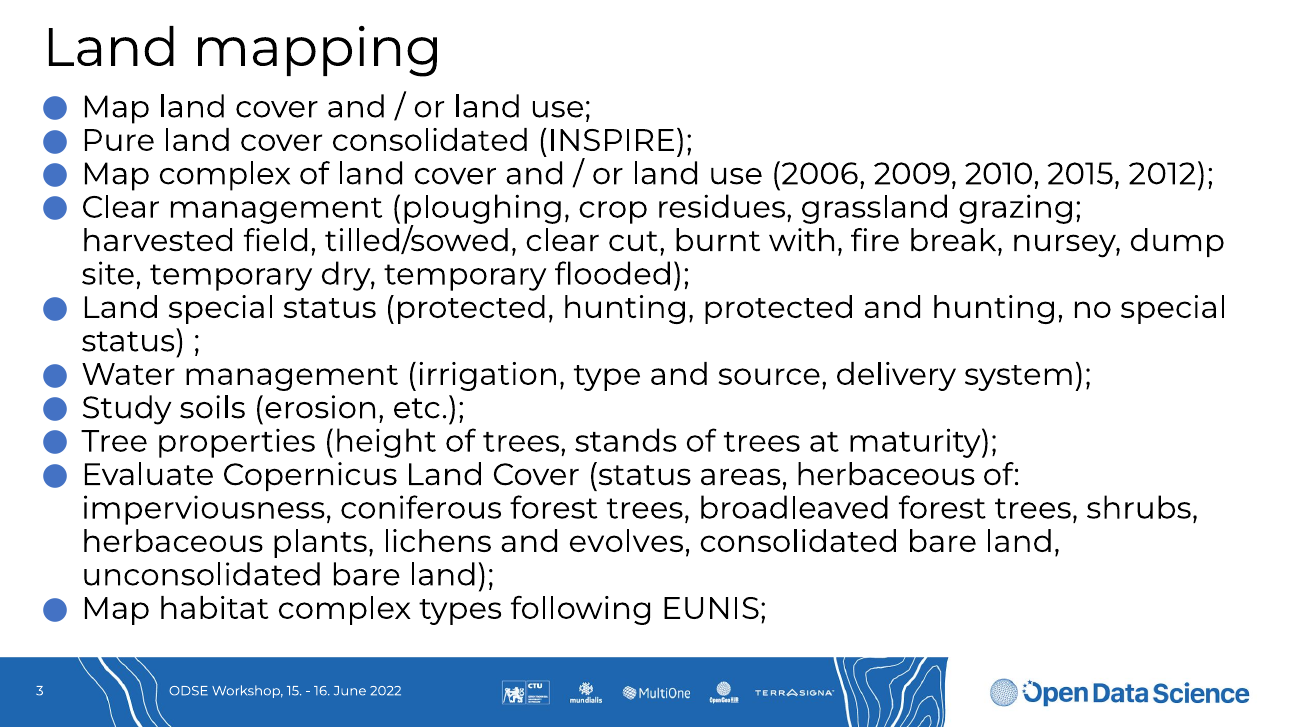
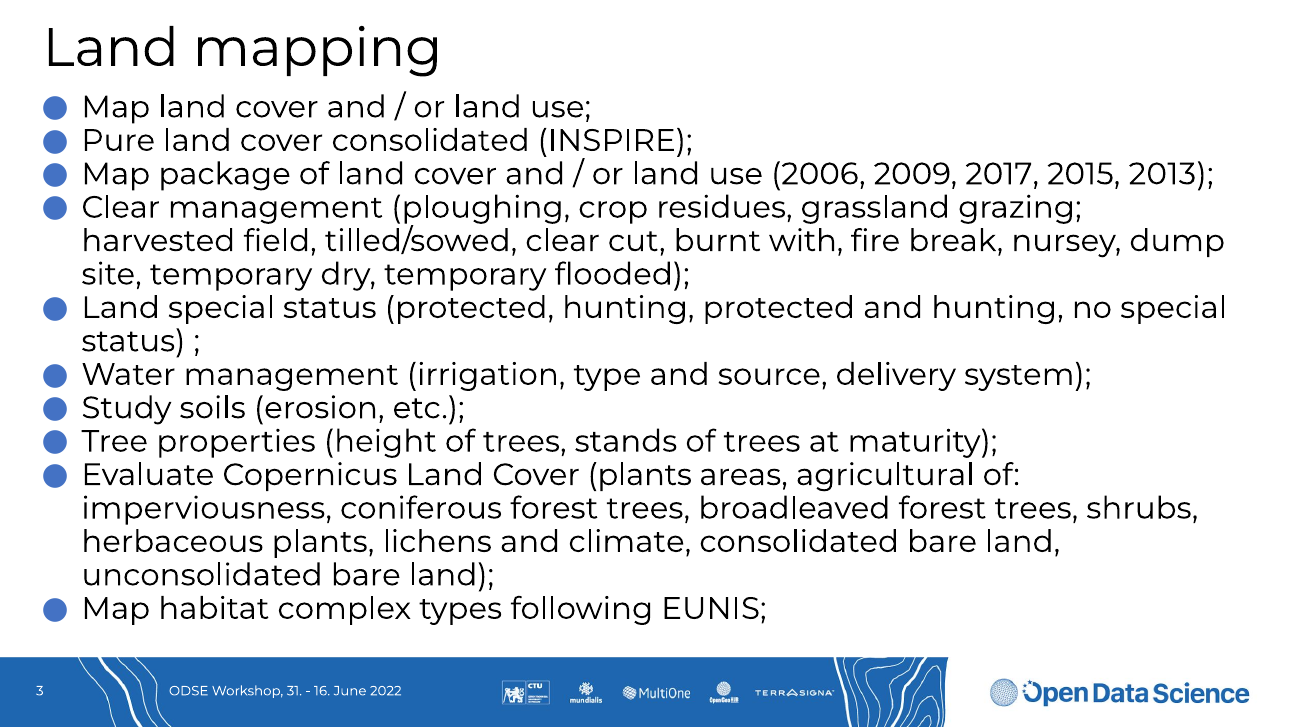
Map complex: complex -> package
2010: 2010 -> 2017
2012: 2012 -> 2013
Cover status: status -> plants
areas herbaceous: herbaceous -> agricultural
evolves: evolves -> climate
15: 15 -> 31
